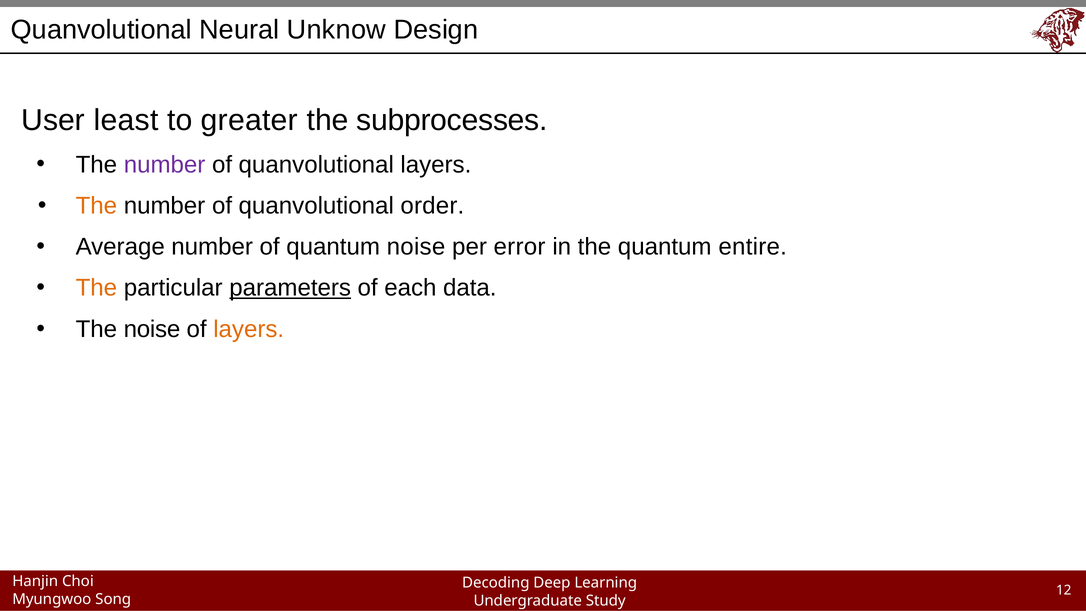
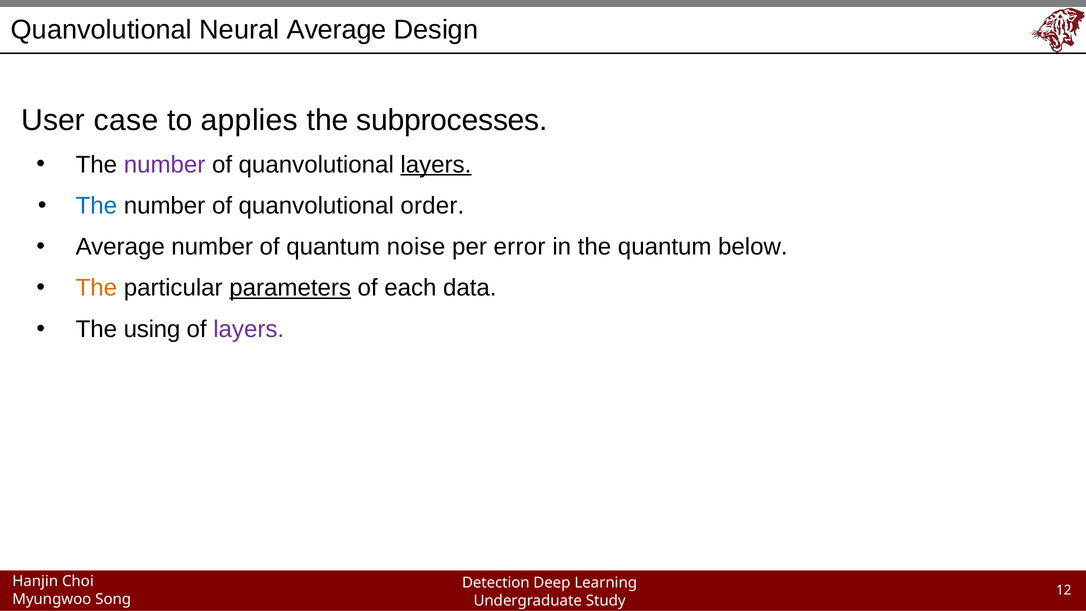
Neural Unknow: Unknow -> Average
least: least -> case
greater: greater -> applies
layers at (436, 165) underline: none -> present
The at (96, 206) colour: orange -> blue
entire: entire -> below
The noise: noise -> using
layers at (249, 329) colour: orange -> purple
Decoding: Decoding -> Detection
